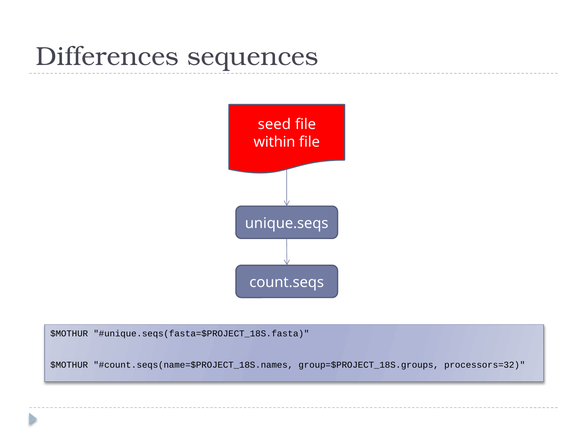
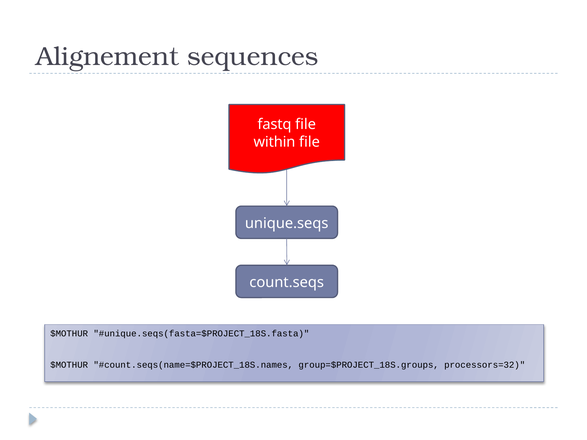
Differences: Differences -> Alignement
seed: seed -> fastq
